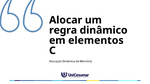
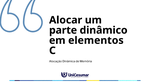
regra: regra -> parte
